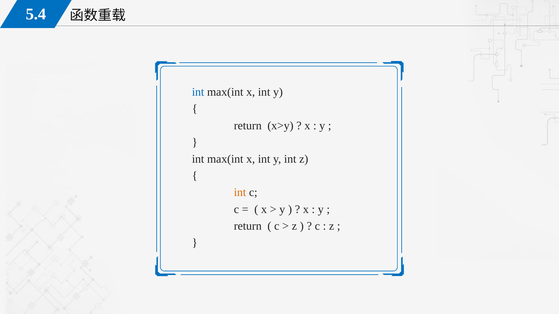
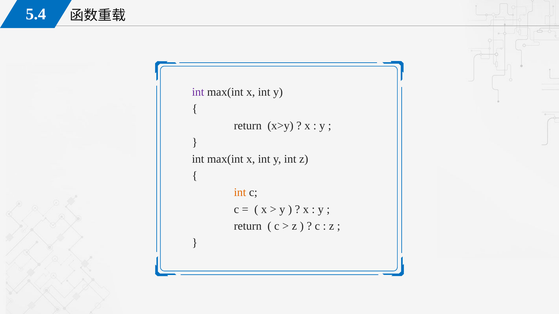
int at (198, 92) colour: blue -> purple
